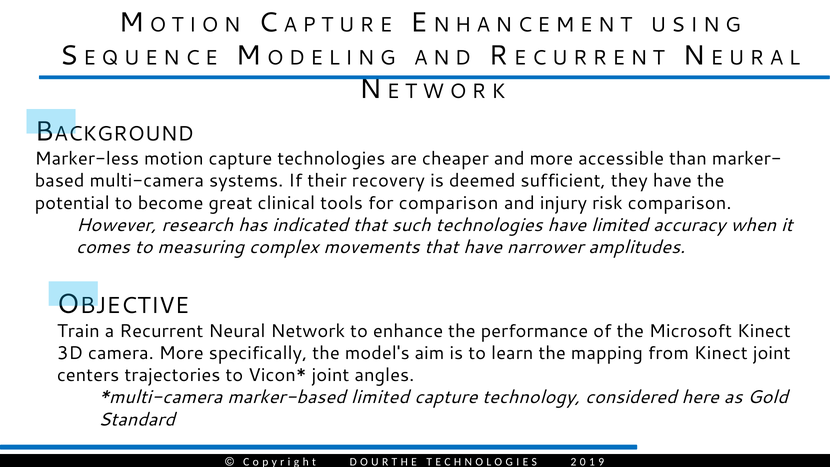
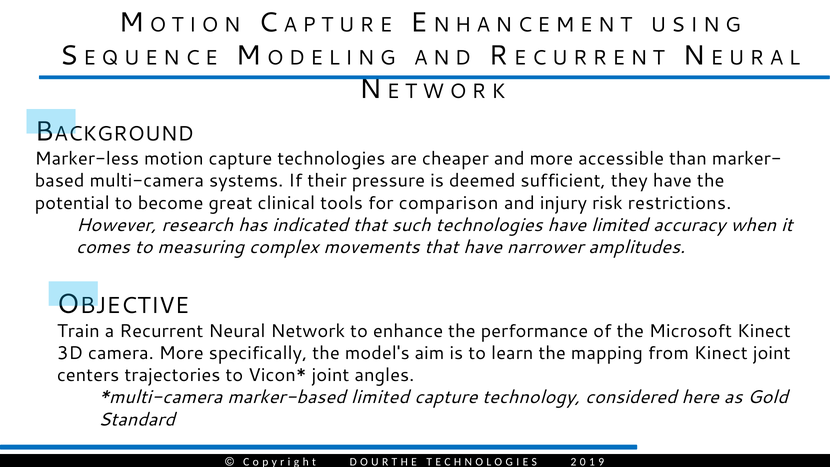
recovery: recovery -> pressure
risk comparison: comparison -> restrictions
